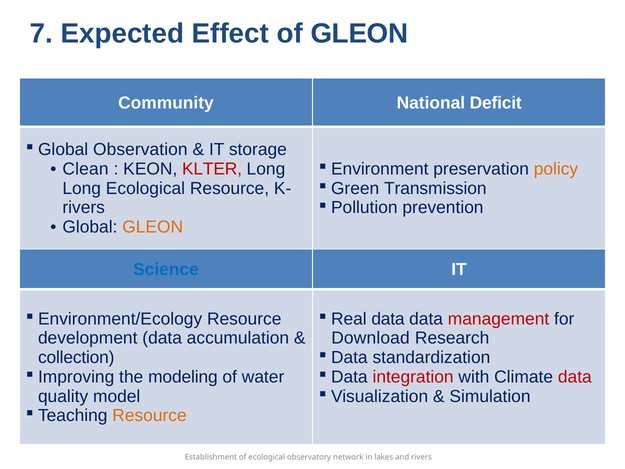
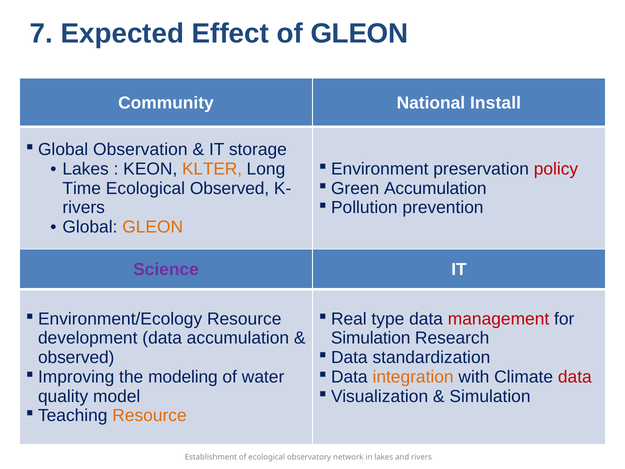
Deficit: Deficit -> Install
policy colour: orange -> red
Clean at (86, 169): Clean -> Lakes
KLTER colour: red -> orange
Transmission at (435, 188): Transmission -> Accumulation
Long at (82, 188): Long -> Time
Ecological Resource: Resource -> Observed
Science colour: blue -> purple
data at (388, 319): data -> type
Download at (371, 338): Download -> Simulation
collection at (76, 357): collection -> observed
integration colour: red -> orange
